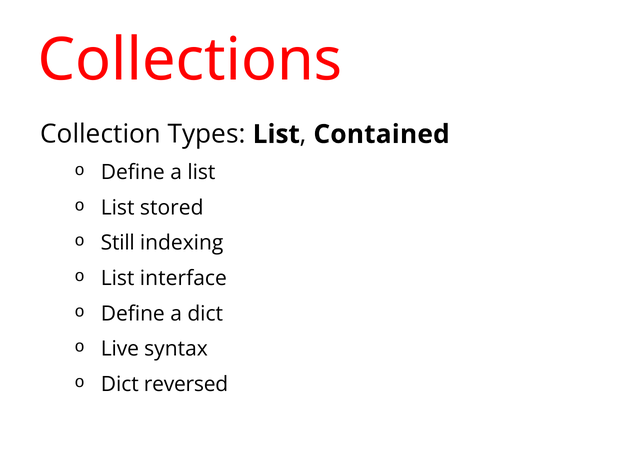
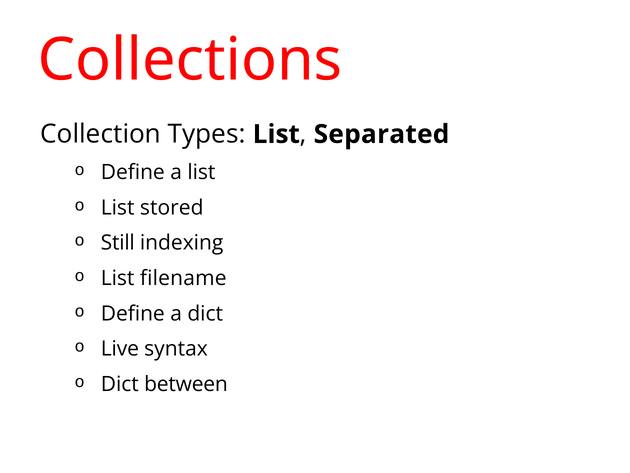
Contained: Contained -> Separated
interface: interface -> filename
reversed: reversed -> between
